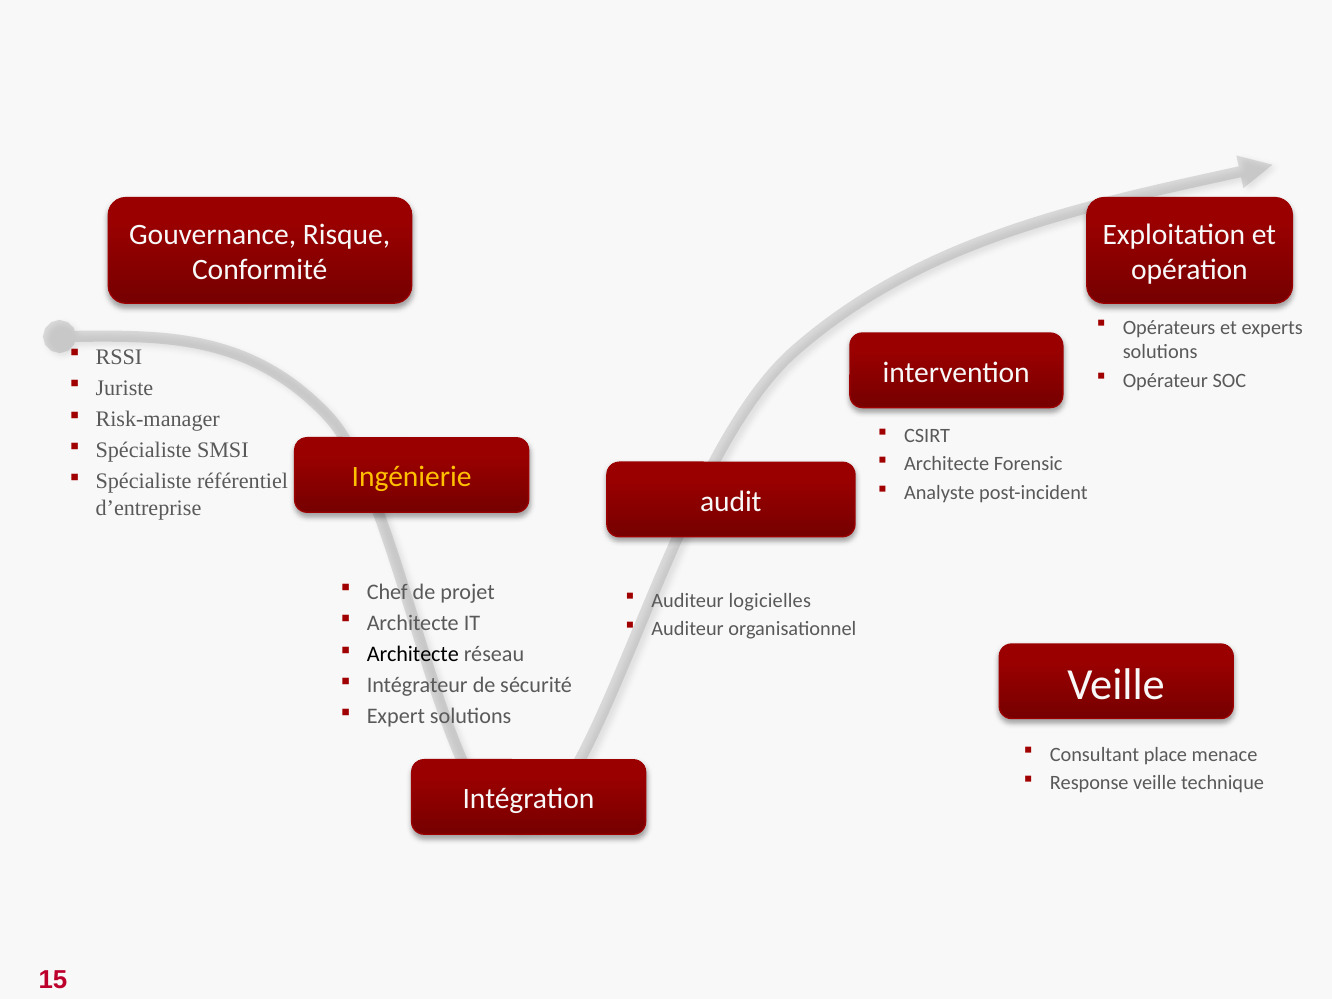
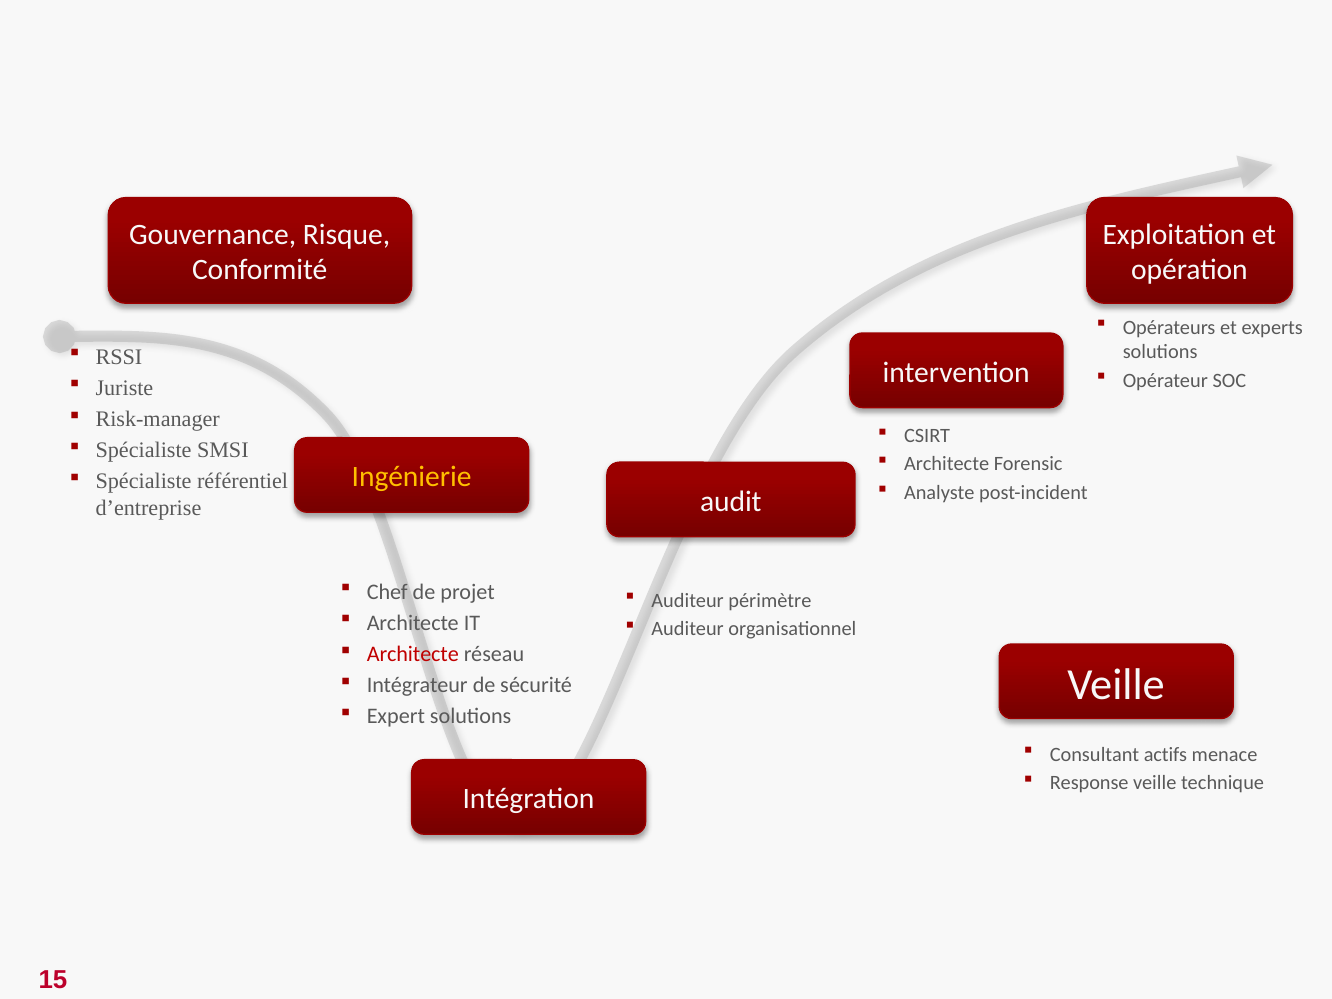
logicielles: logicielles -> périmètre
Architecte at (413, 654) colour: black -> red
place: place -> actifs
